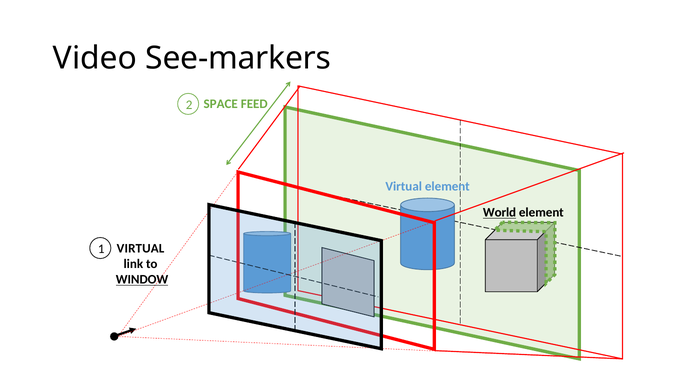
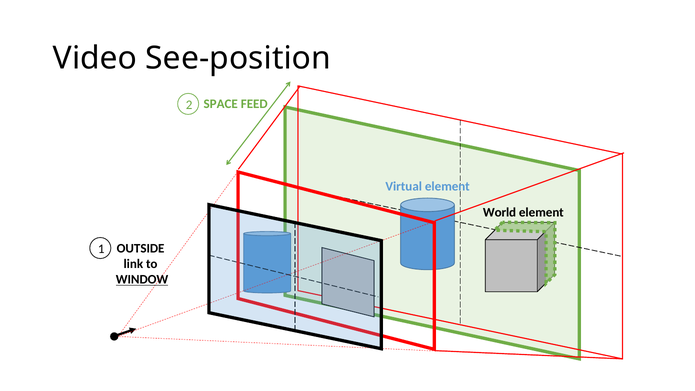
See-markers: See-markers -> See-position
World underline: present -> none
VIRTUAL at (141, 248): VIRTUAL -> OUTSIDE
